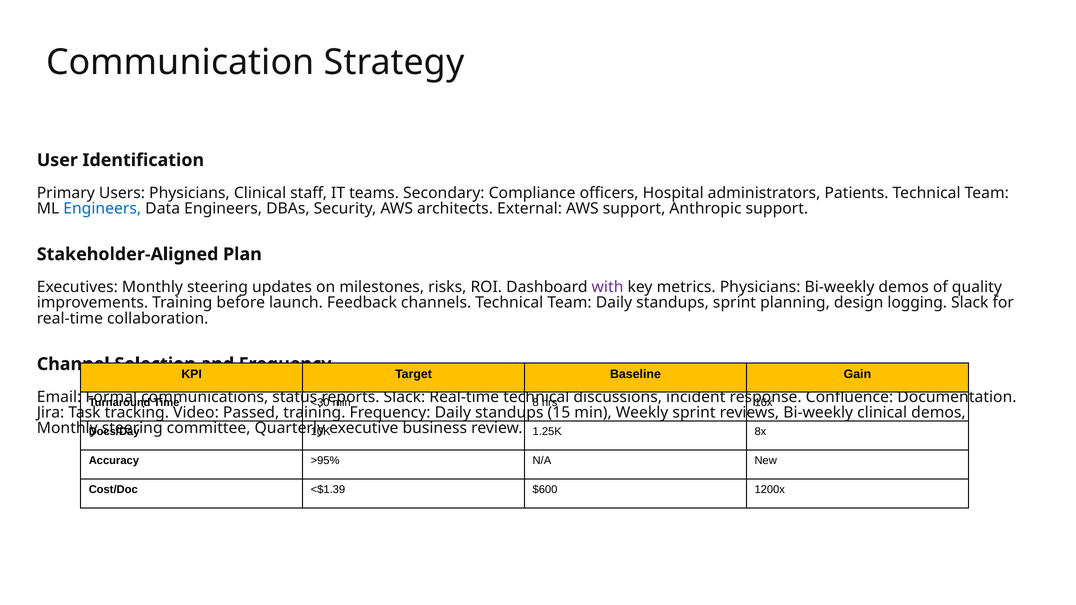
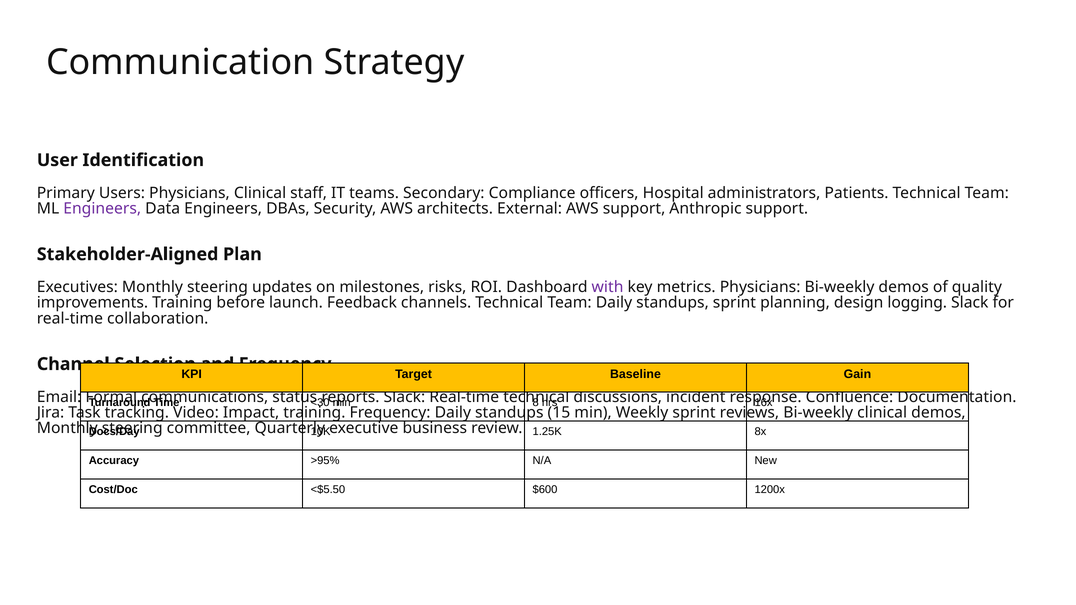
Engineers at (102, 209) colour: blue -> purple
Passed: Passed -> Impact
<$1.39: <$1.39 -> <$5.50
